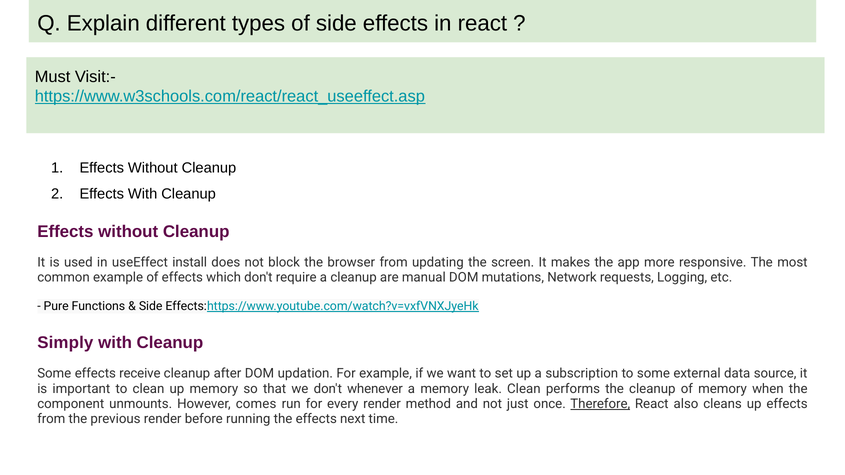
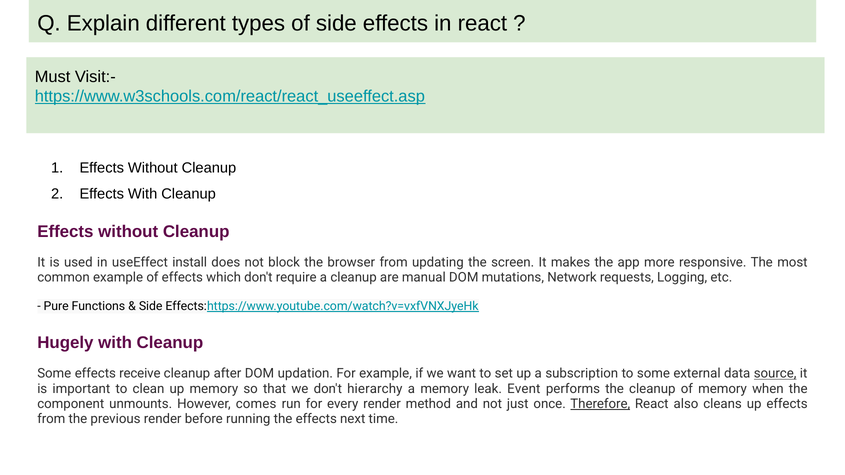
Simply: Simply -> Hugely
source underline: none -> present
whenever: whenever -> hierarchy
leak Clean: Clean -> Event
